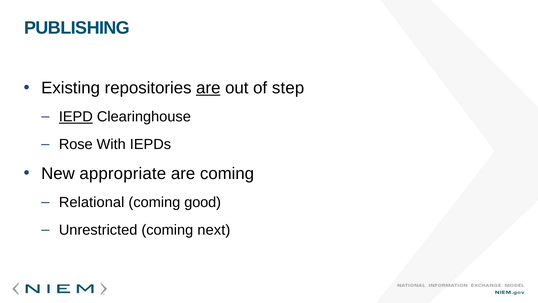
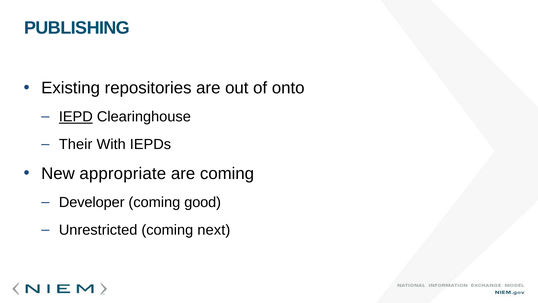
are at (208, 88) underline: present -> none
step: step -> onto
Rose: Rose -> Their
Relational: Relational -> Developer
